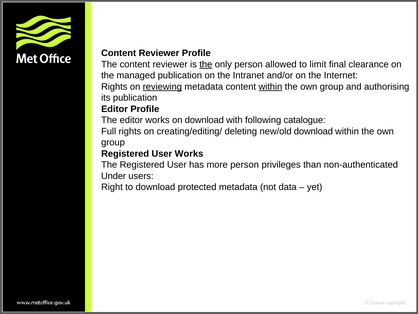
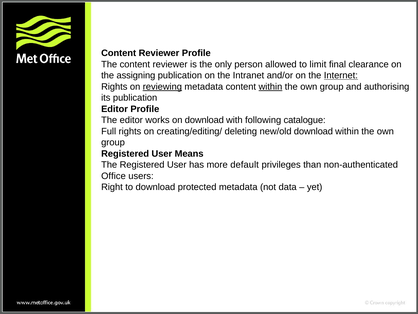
the at (206, 64) underline: present -> none
managed: managed -> assigning
Internet underline: none -> present
User Works: Works -> Means
more person: person -> default
Under: Under -> Office
